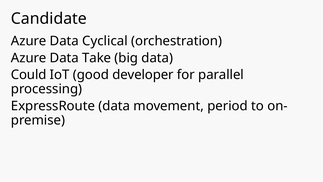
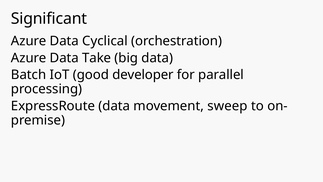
Candidate: Candidate -> Significant
Could: Could -> Batch
period: period -> sweep
